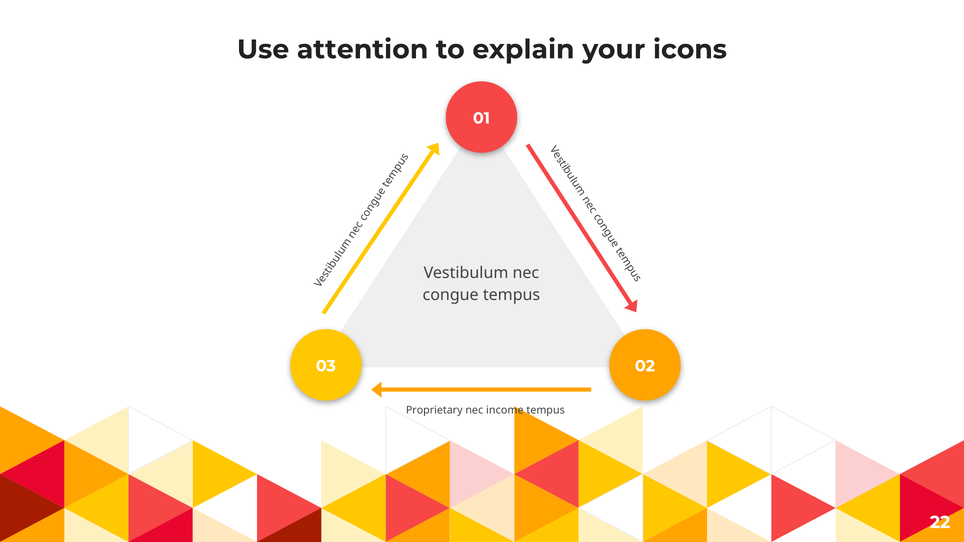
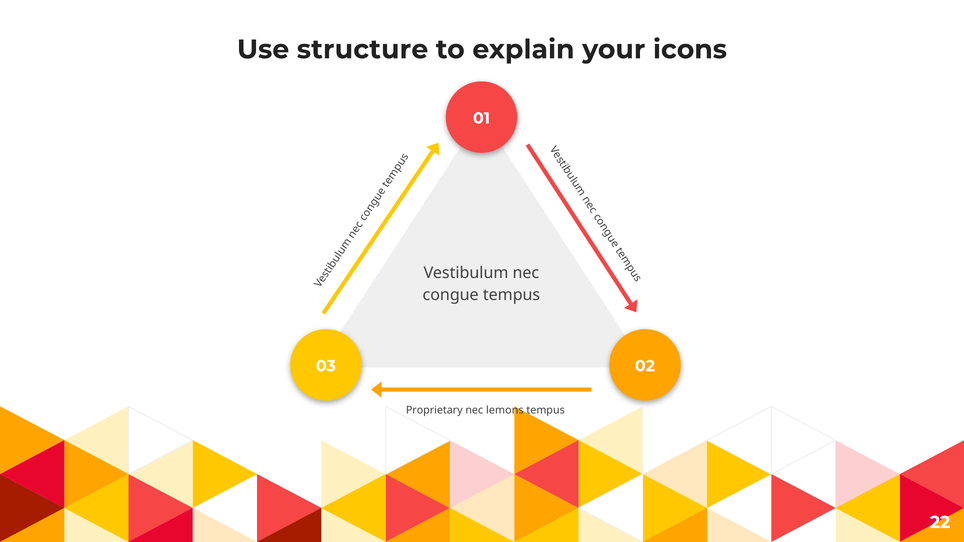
attention: attention -> structure
income: income -> lemons
